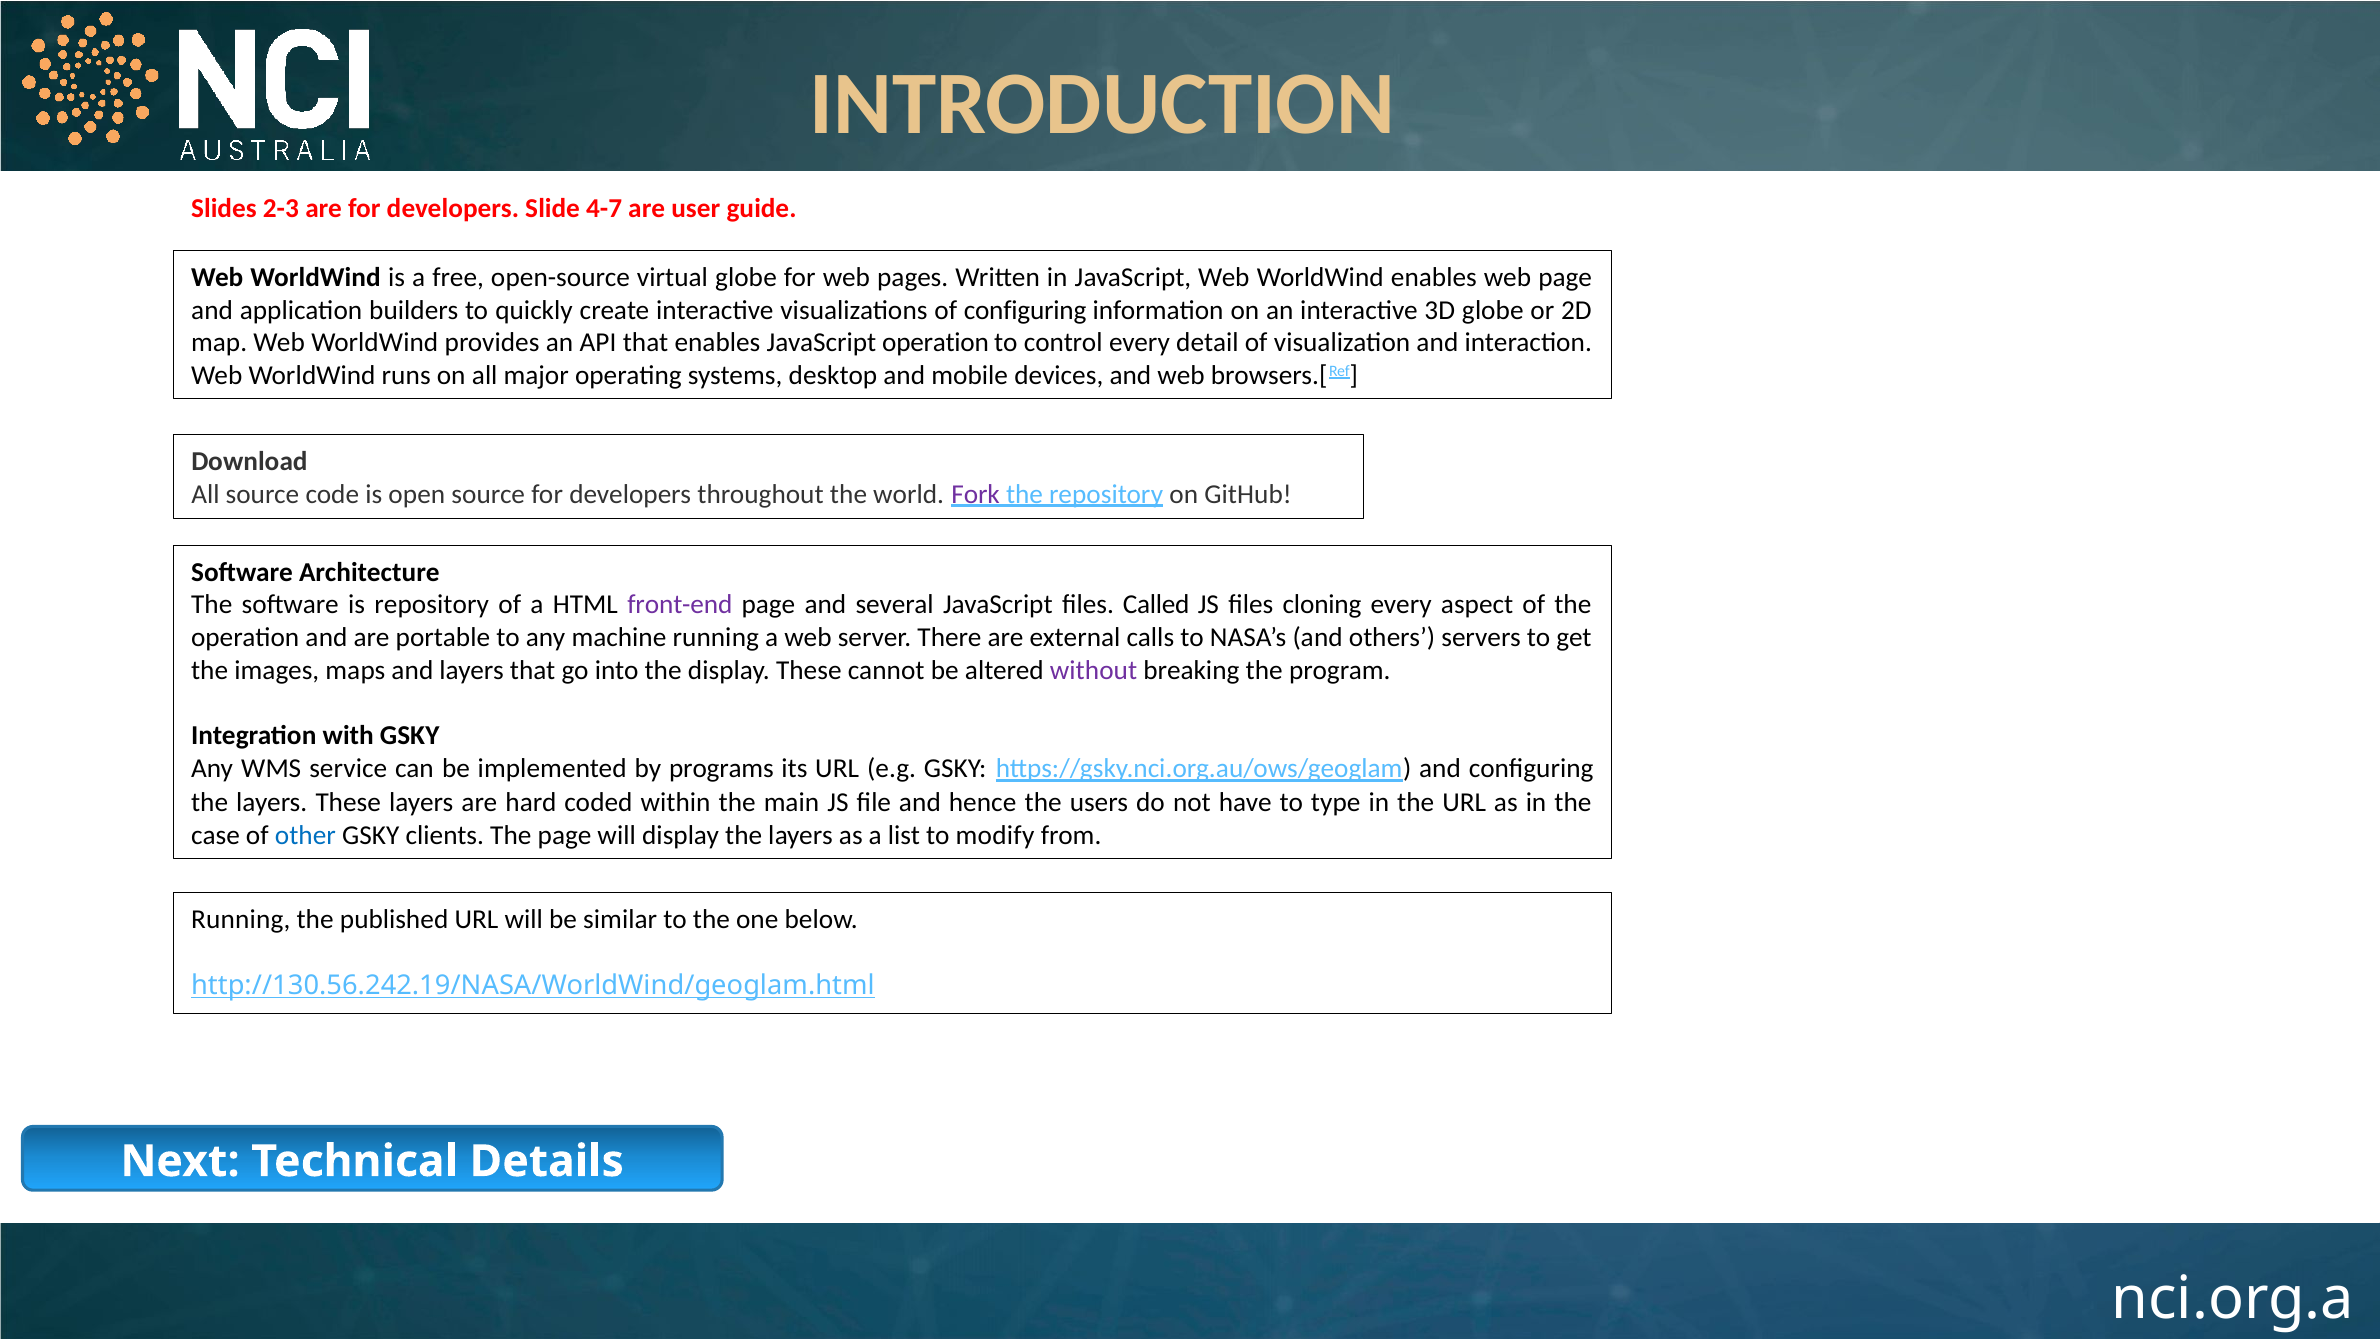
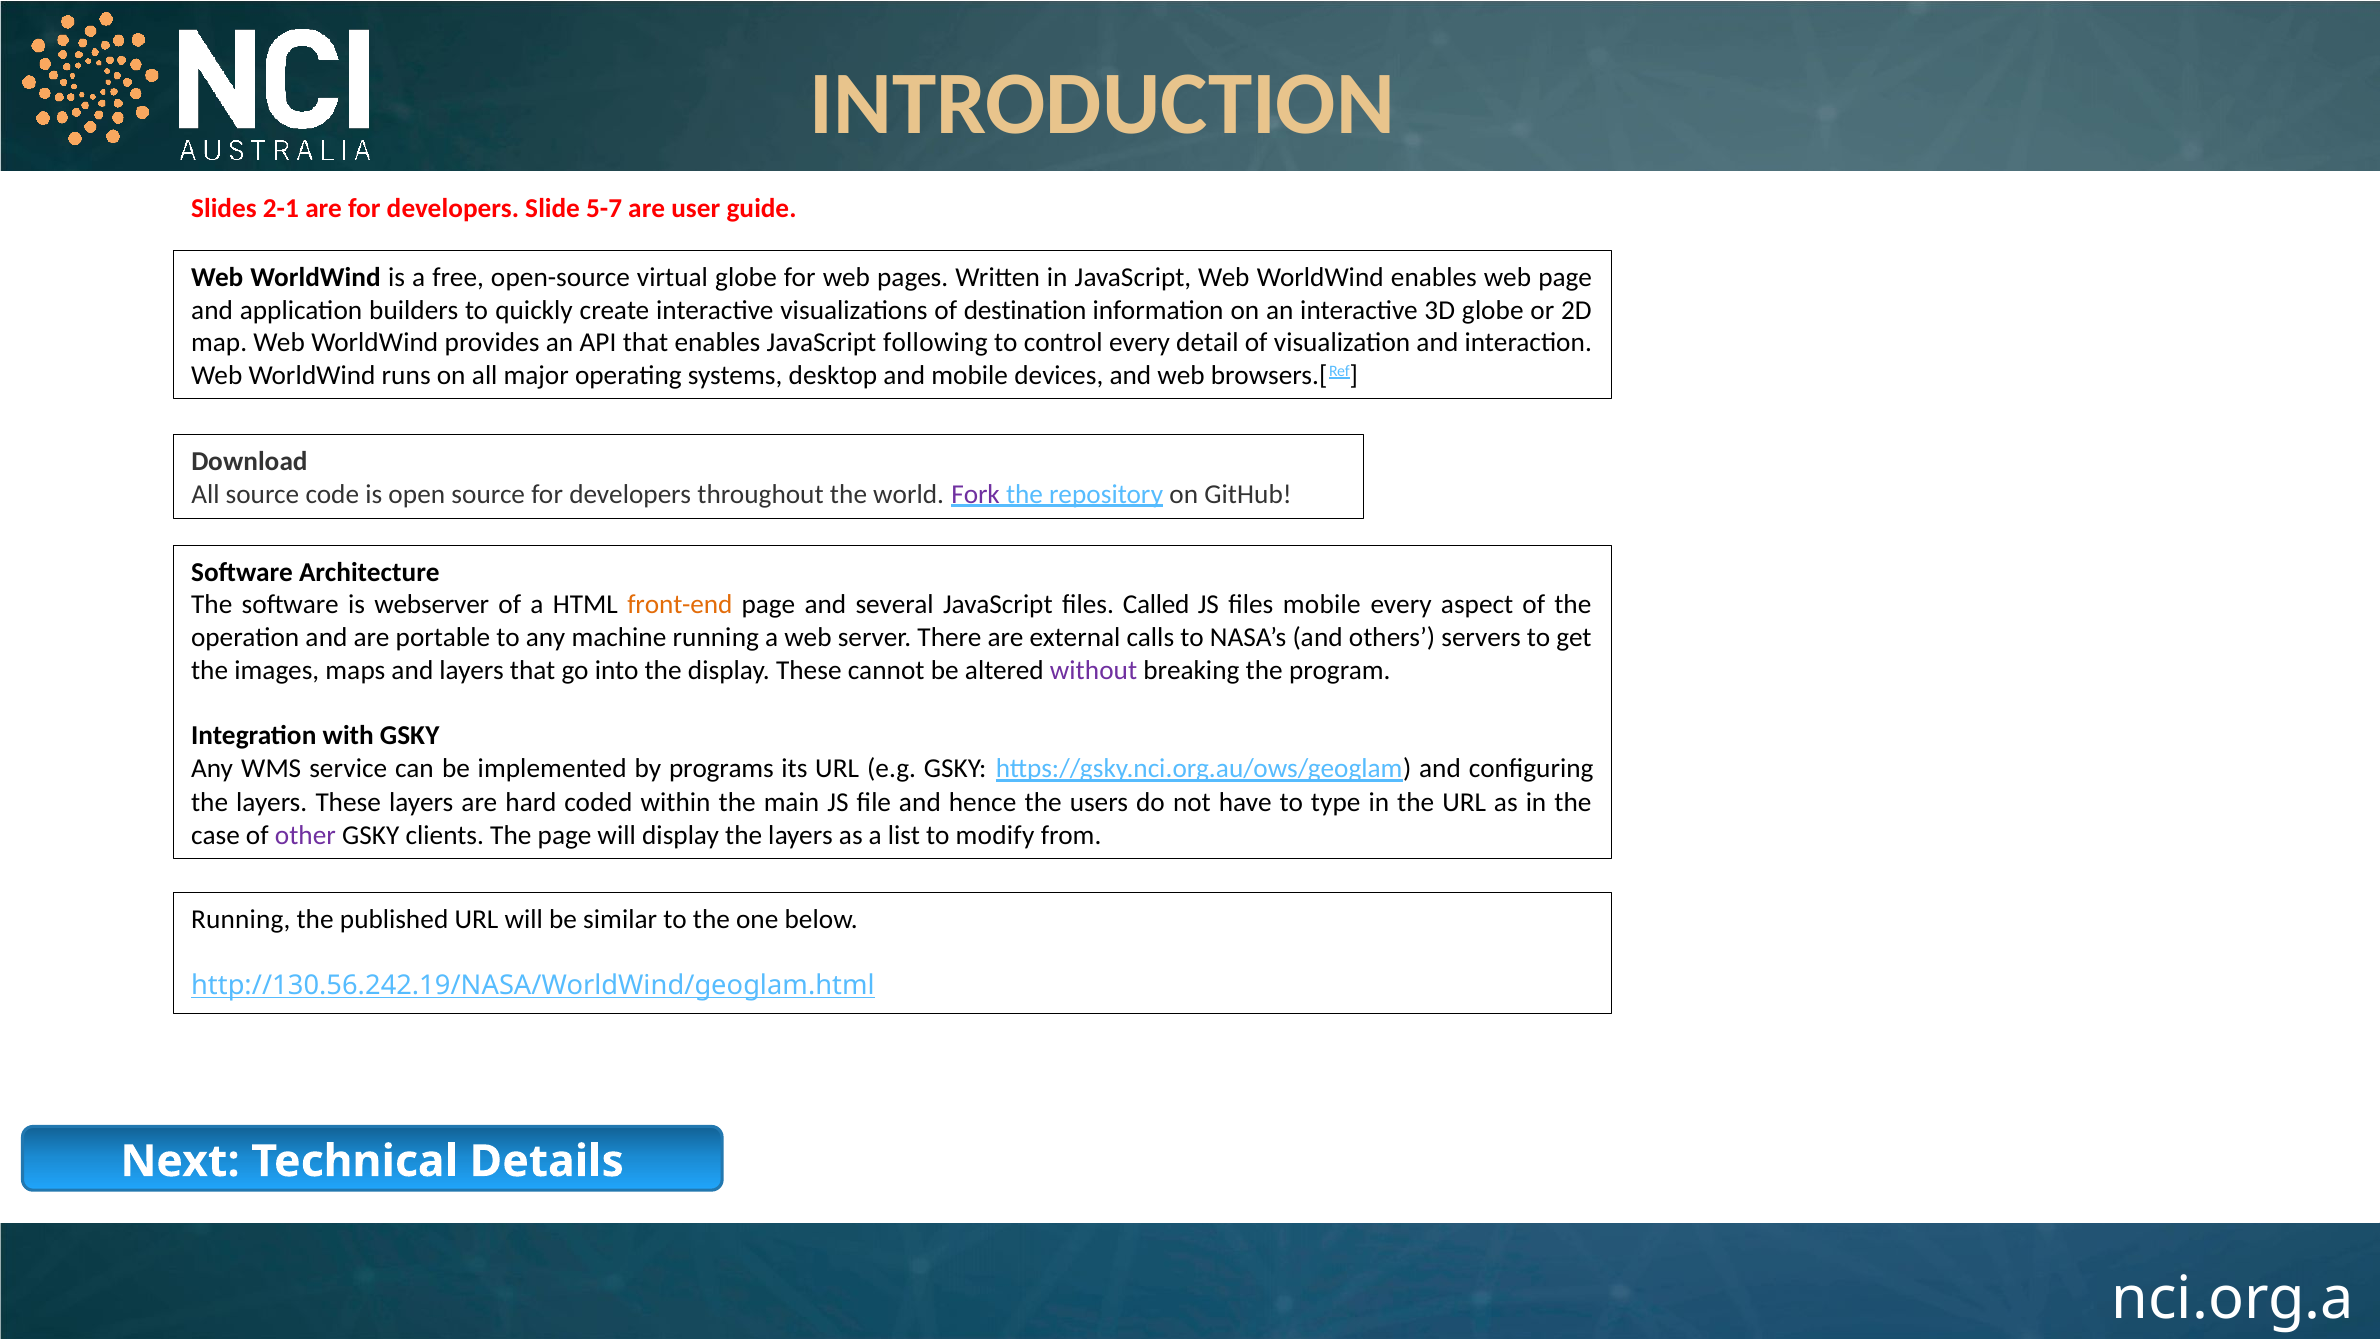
2-3: 2-3 -> 2-1
4-7: 4-7 -> 5-7
of configuring: configuring -> destination
JavaScript operation: operation -> following
is repository: repository -> webserver
front-end colour: purple -> orange
files cloning: cloning -> mobile
other colour: blue -> purple
